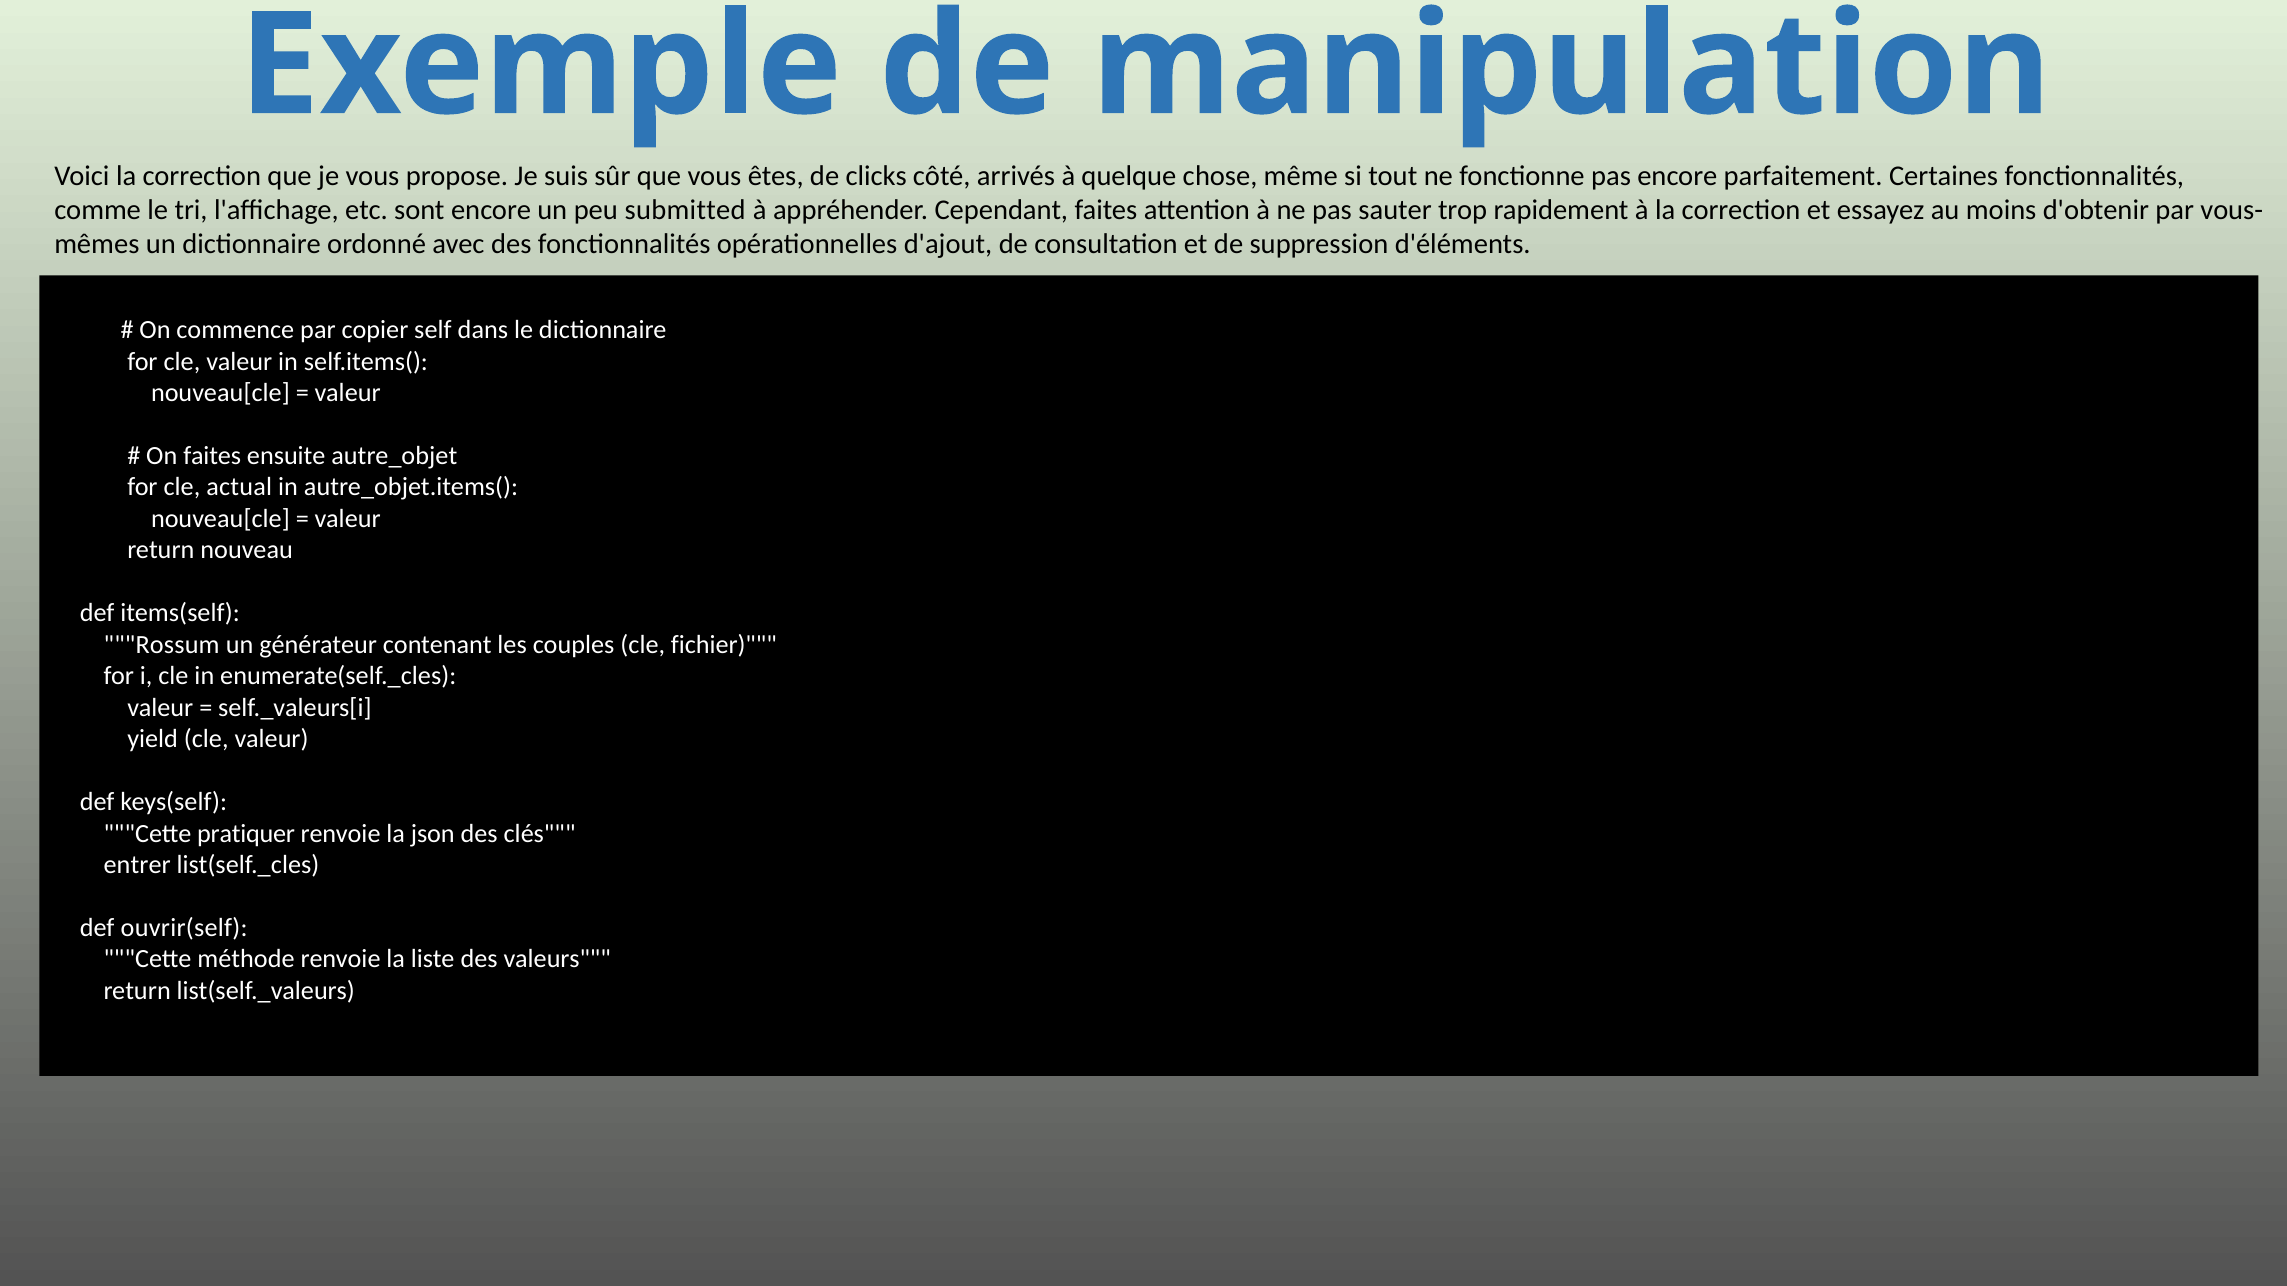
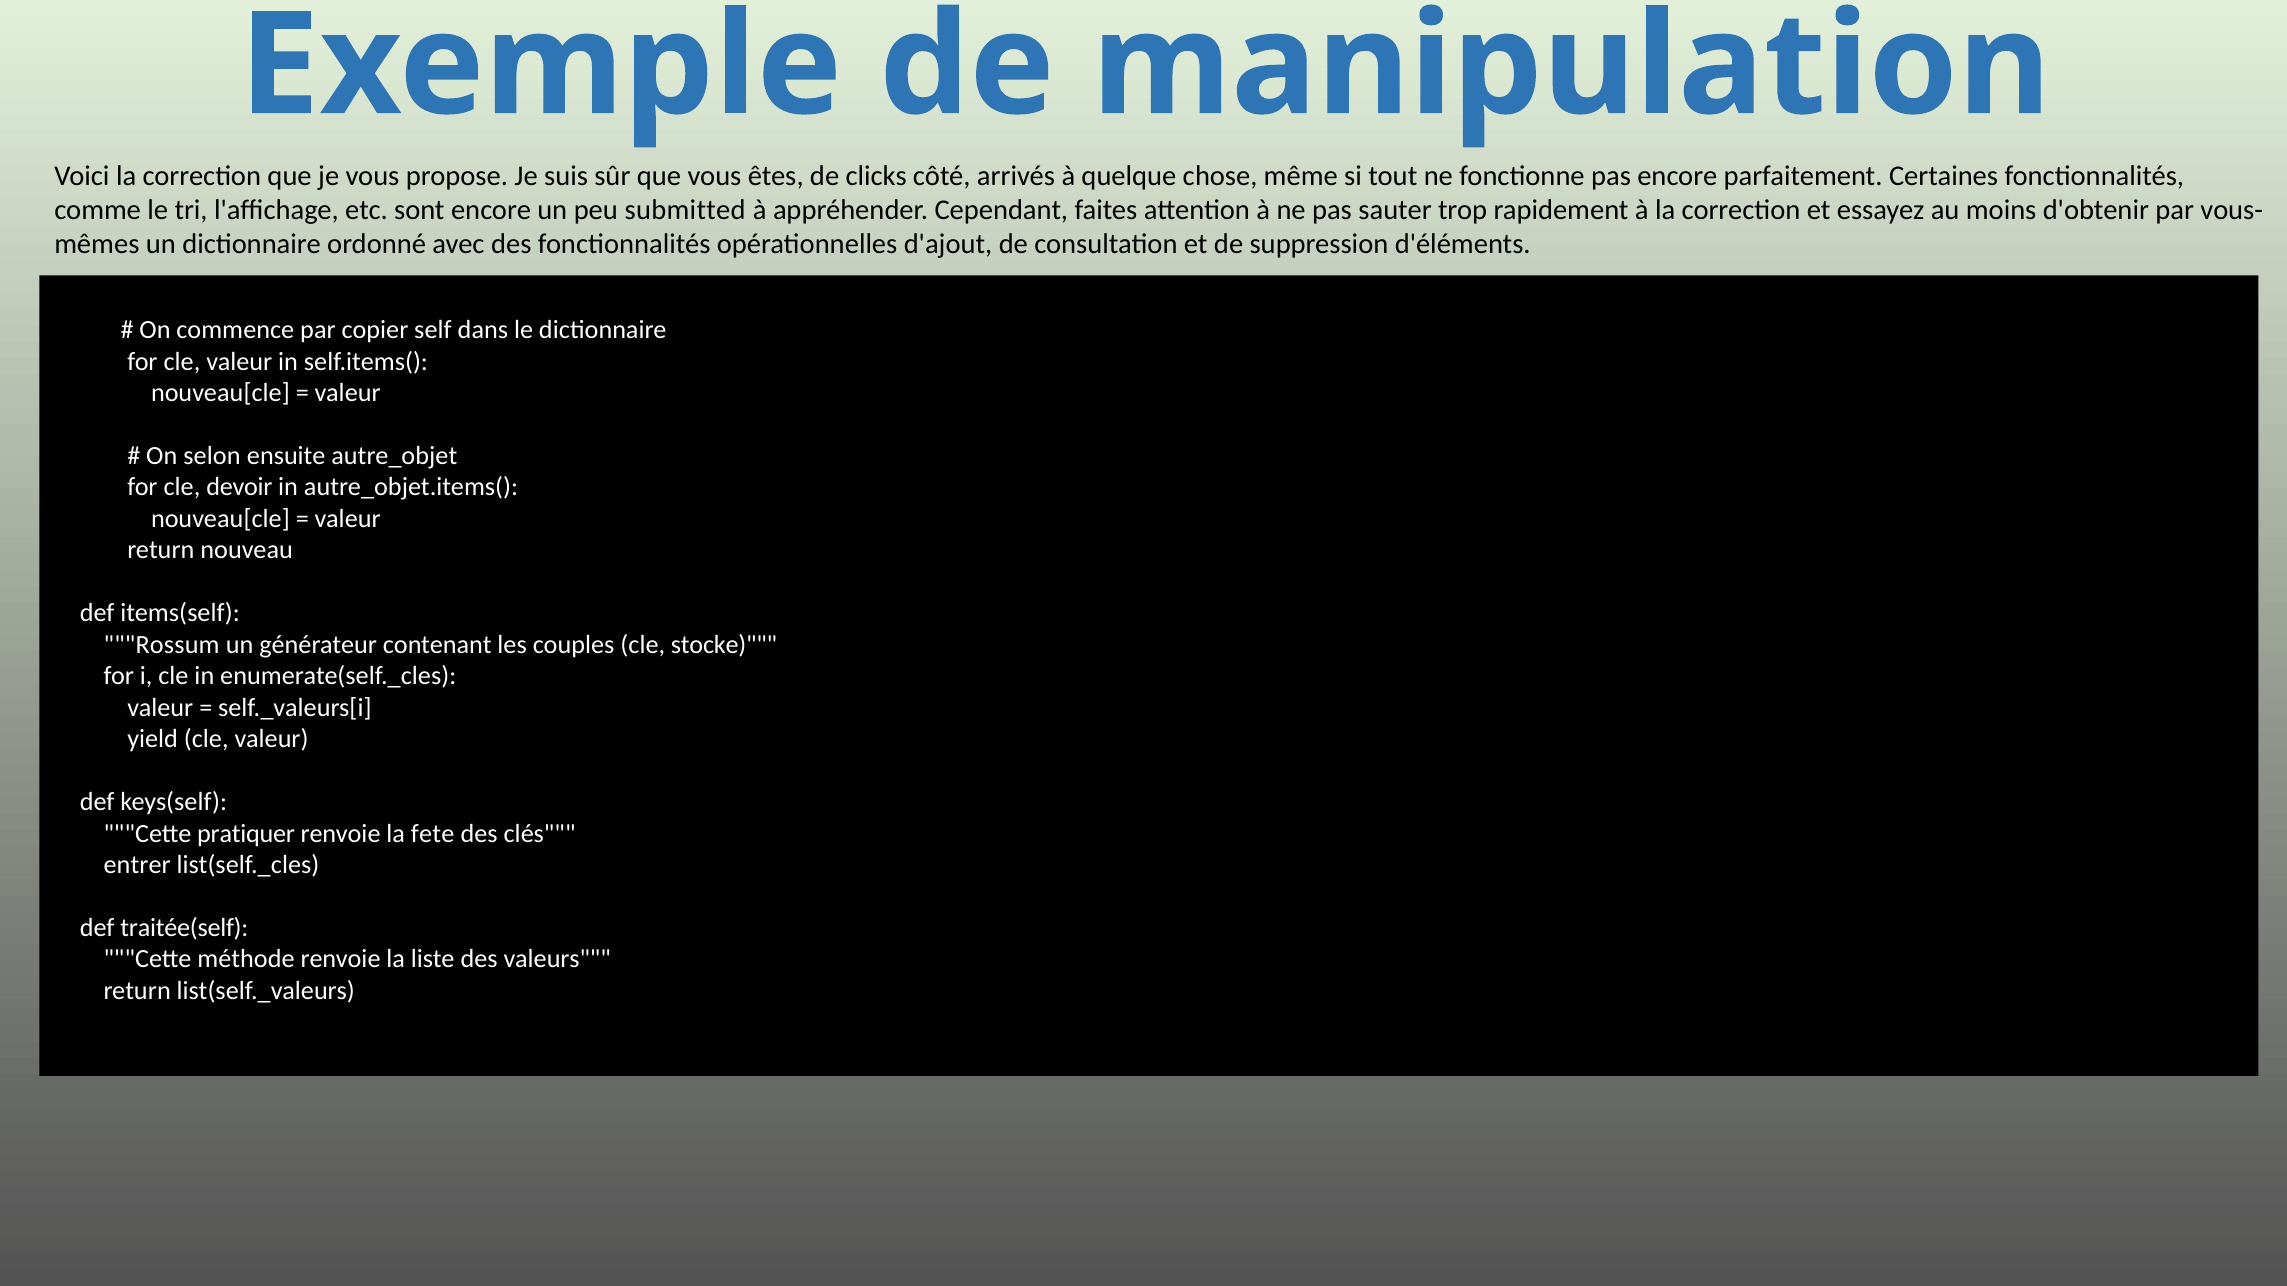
On faites: faites -> selon
actual: actual -> devoir
fichier: fichier -> stocke
json: json -> fete
ouvrir(self: ouvrir(self -> traitée(self
